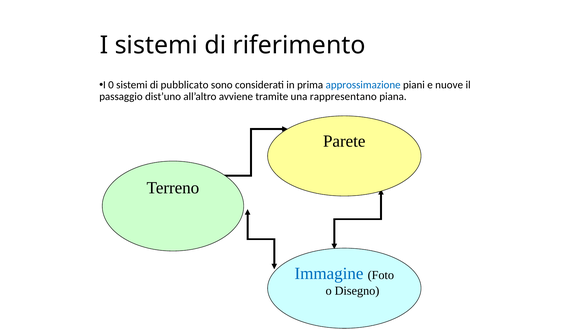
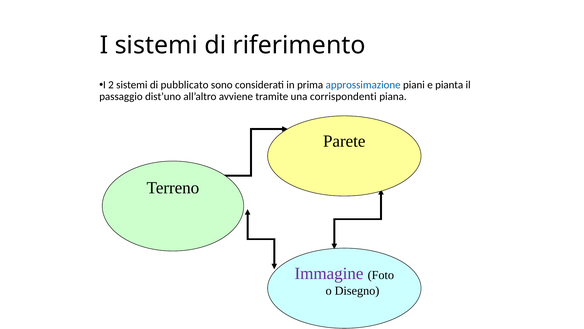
0: 0 -> 2
nuove: nuove -> pianta
rappresentano: rappresentano -> corrispondenti
Immagine colour: blue -> purple
